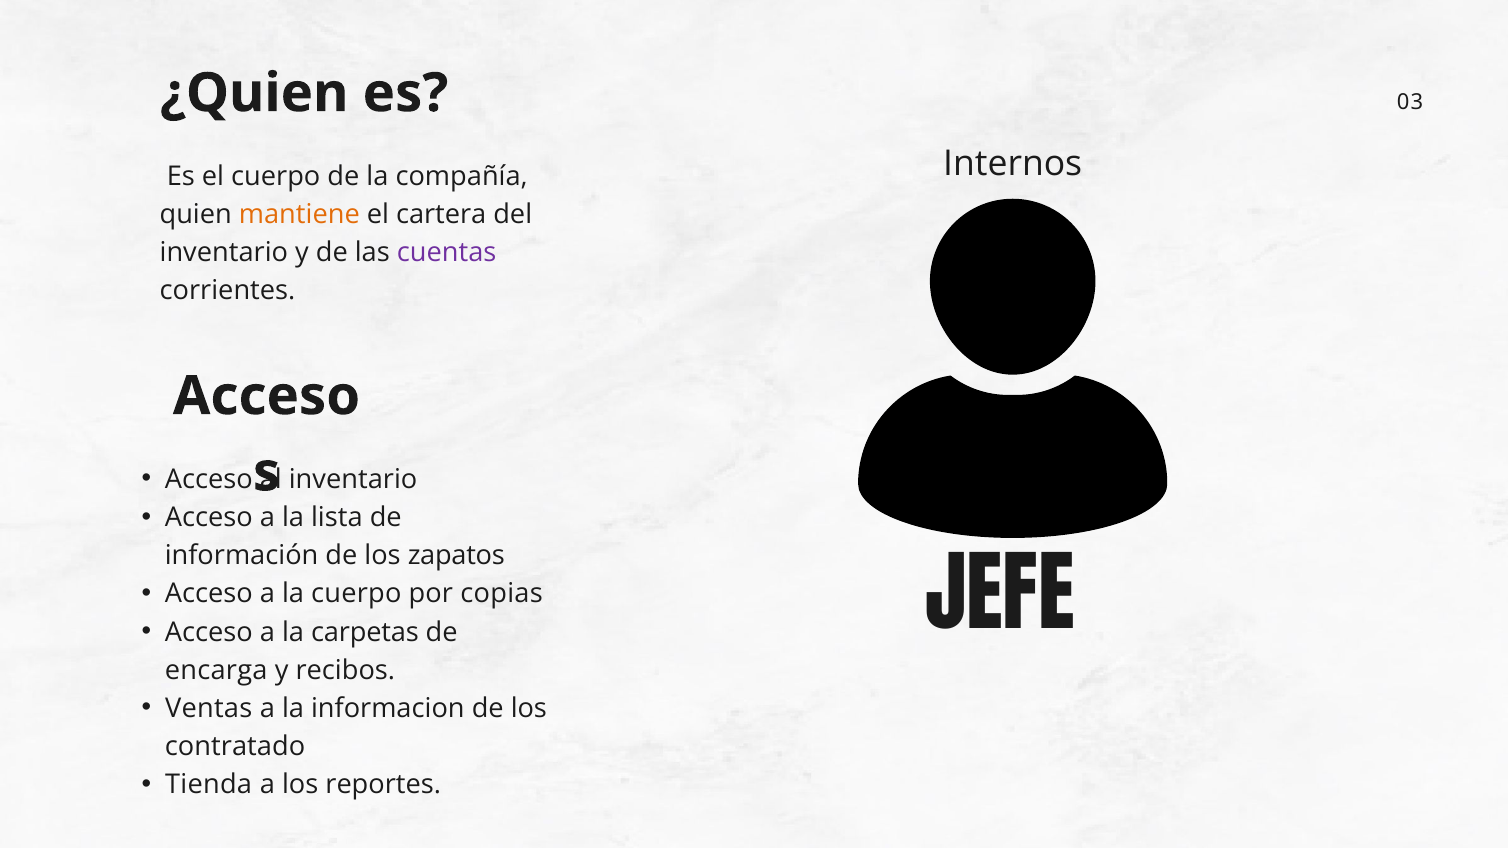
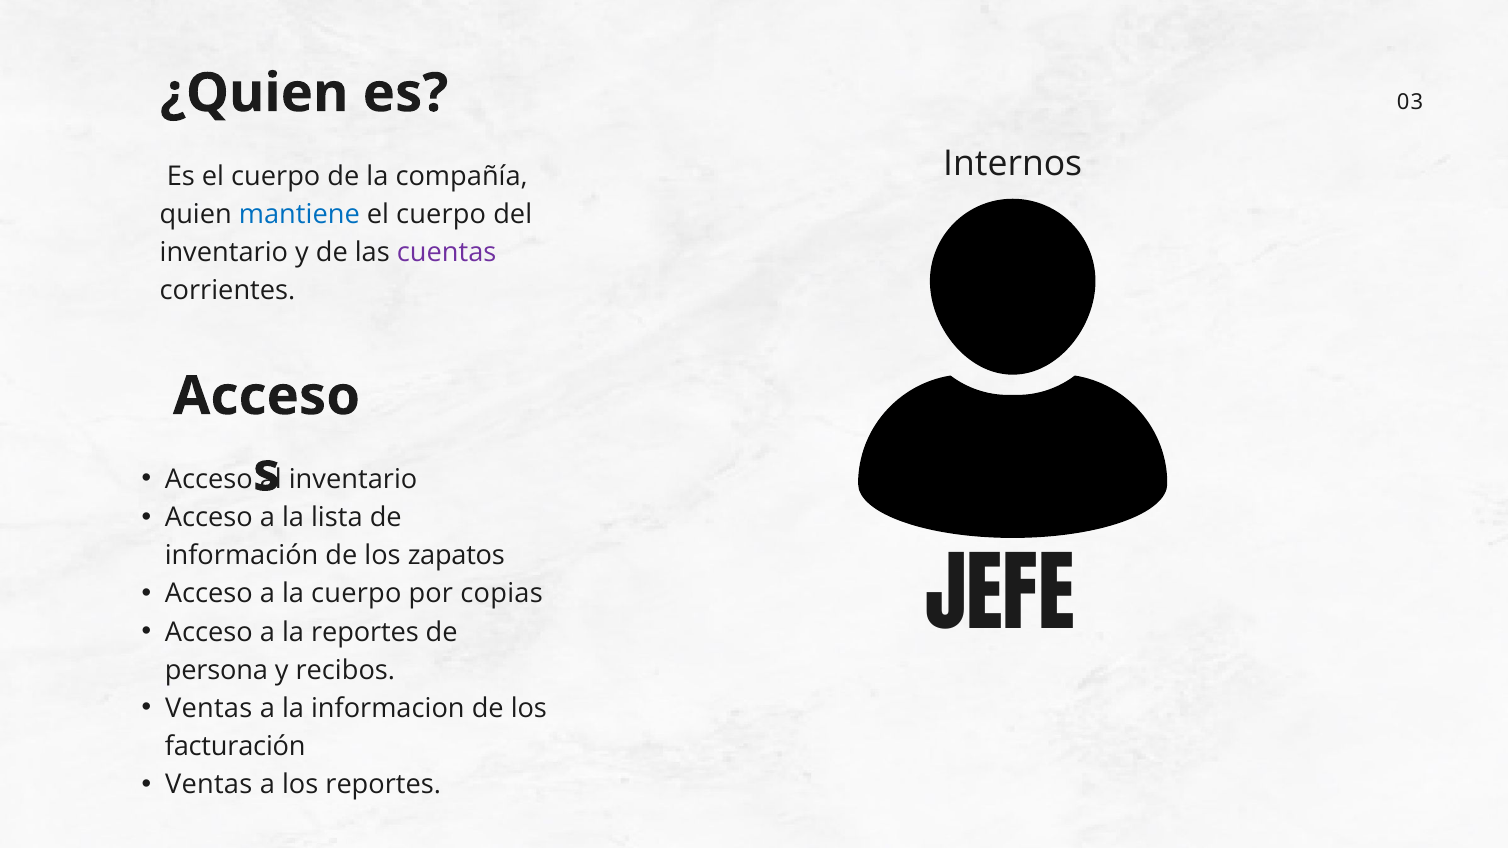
mantiene colour: orange -> blue
cartera at (441, 214): cartera -> cuerpo
la carpetas: carpetas -> reportes
encarga: encarga -> persona
contratado: contratado -> facturación
Tienda at (209, 785): Tienda -> Ventas
